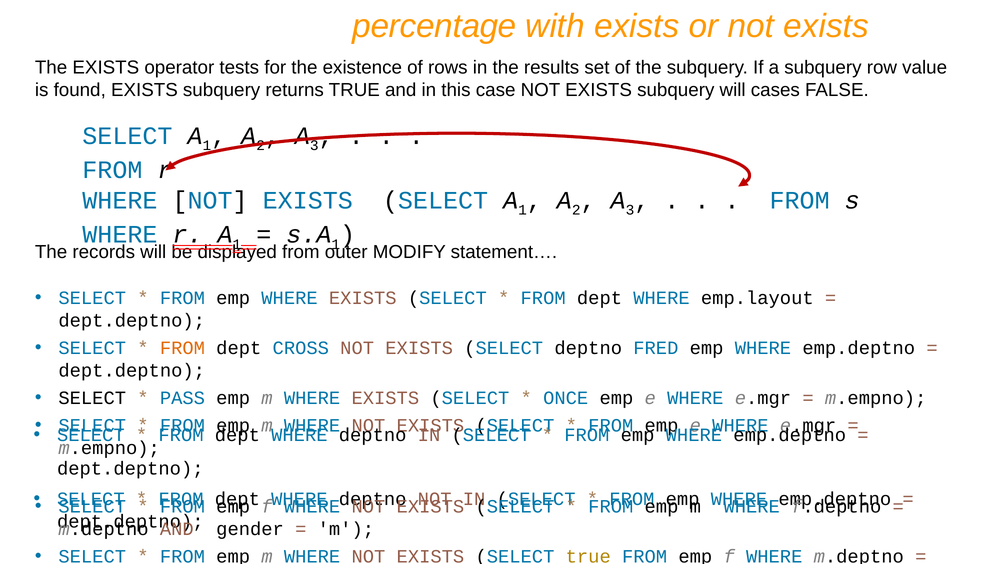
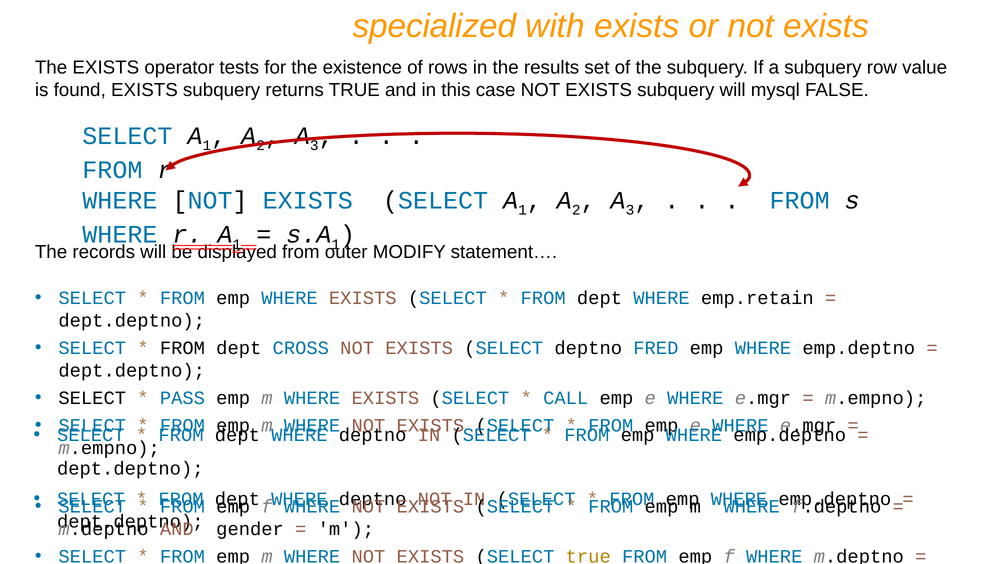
percentage: percentage -> specialized
cases: cases -> mysql
emp.layout: emp.layout -> emp.retain
FROM at (182, 348) colour: orange -> black
ONCE: ONCE -> CALL
